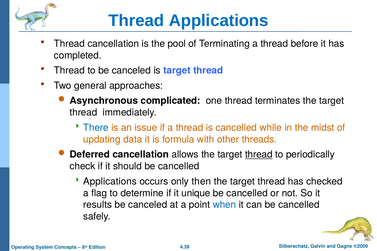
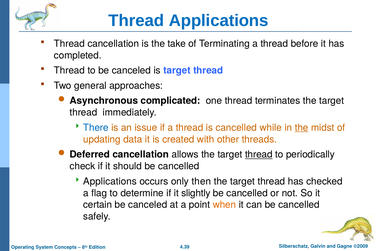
pool: pool -> take
the at (302, 128) underline: none -> present
formula: formula -> created
unique: unique -> slightly
results: results -> certain
when colour: blue -> orange
